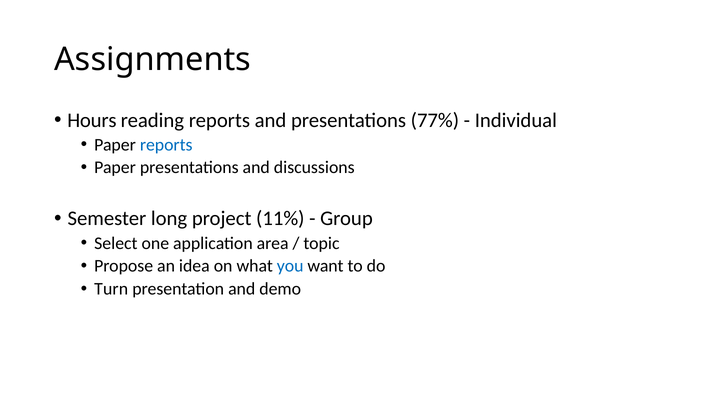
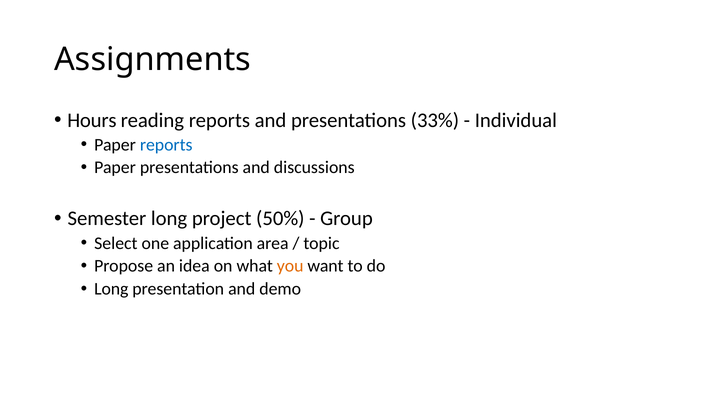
77%: 77% -> 33%
11%: 11% -> 50%
you colour: blue -> orange
Turn at (111, 289): Turn -> Long
